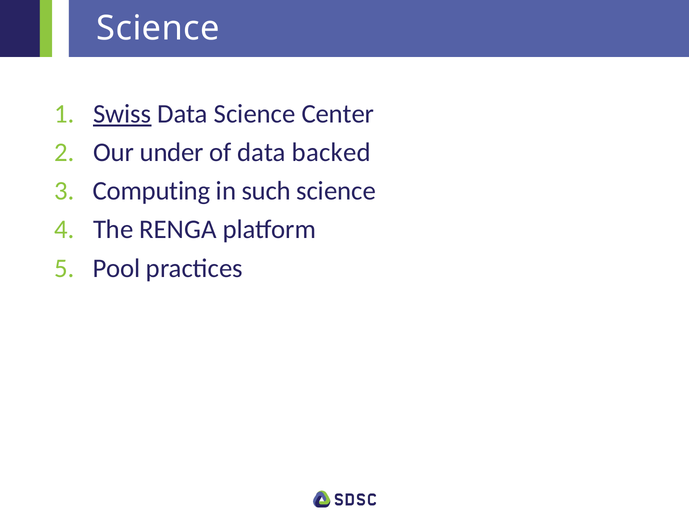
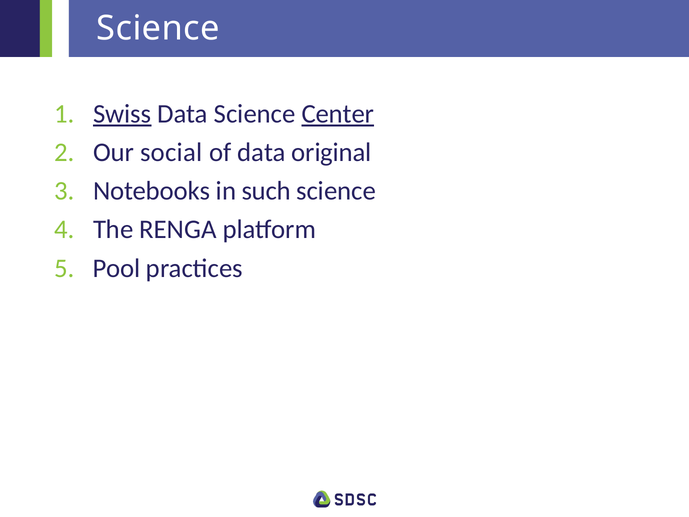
Center underline: none -> present
under: under -> social
backed: backed -> original
Computing: Computing -> Notebooks
